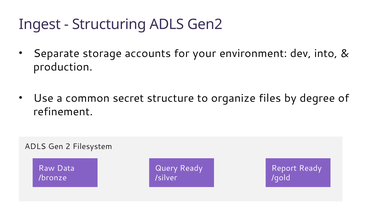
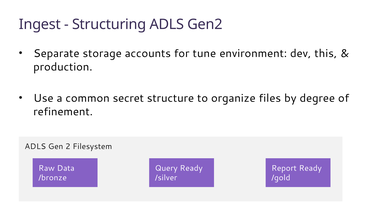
your: your -> tune
into: into -> this
